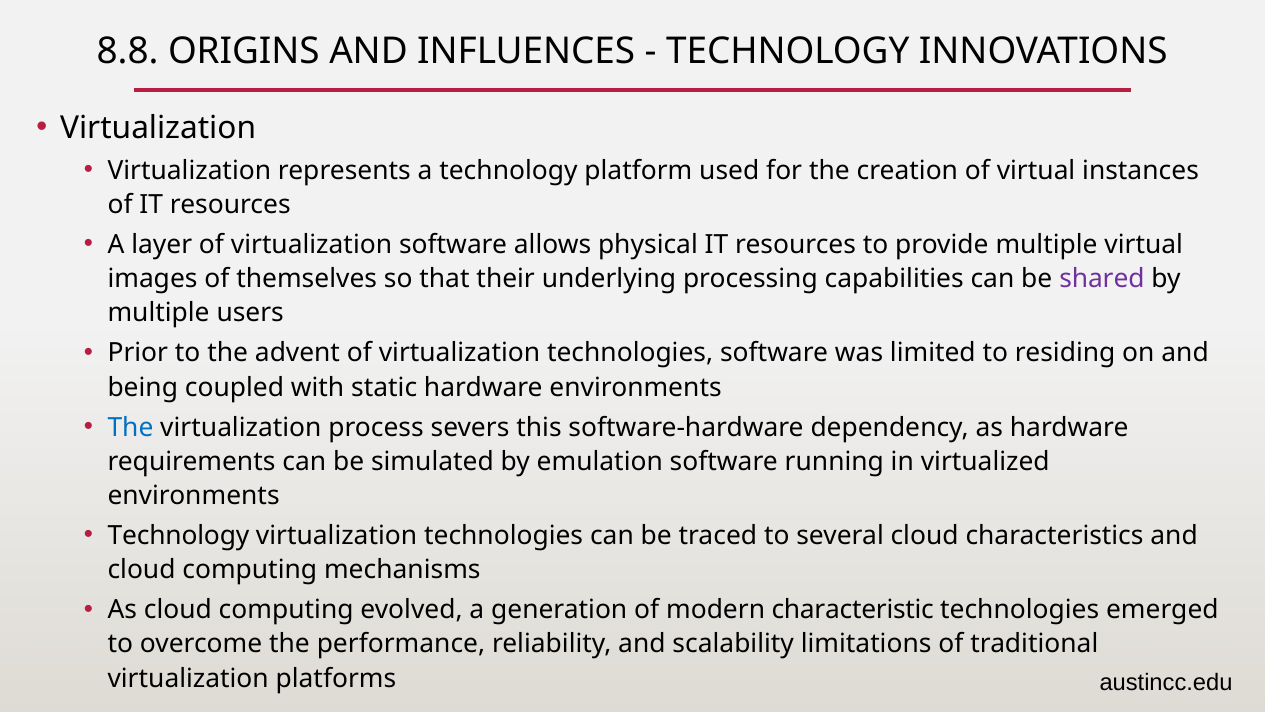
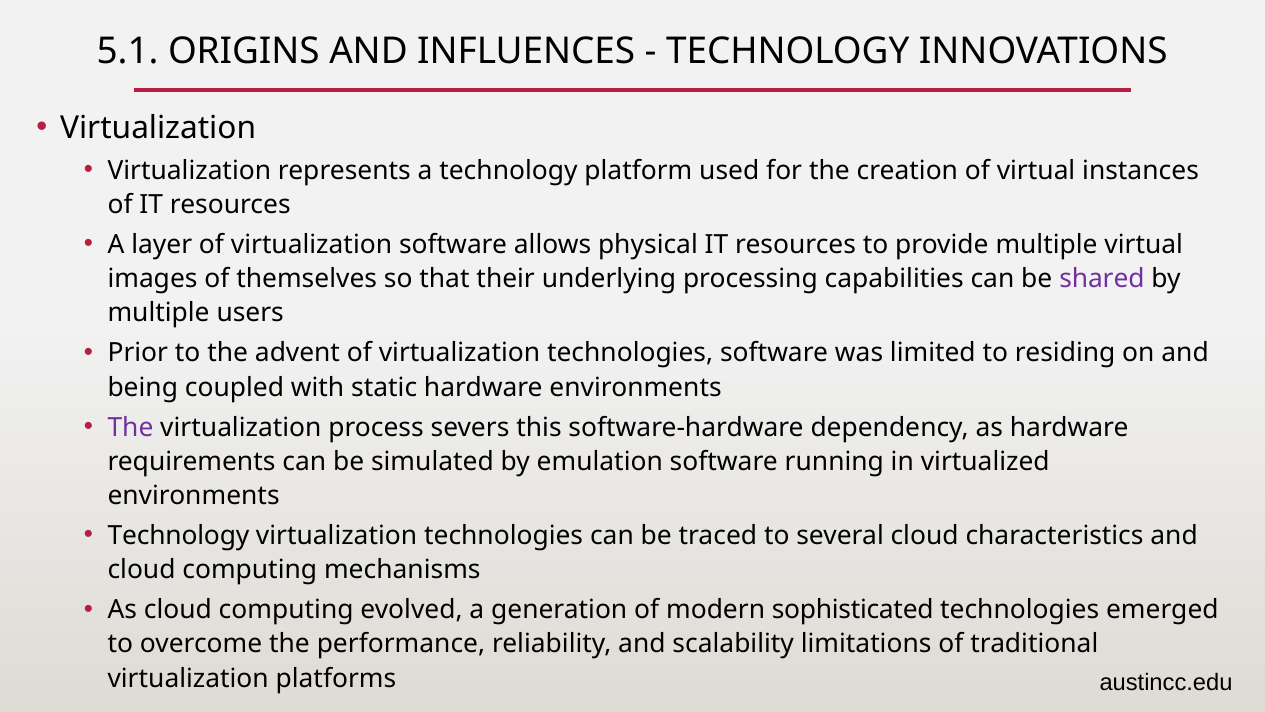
8.8: 8.8 -> 5.1
The at (130, 427) colour: blue -> purple
characteristic: characteristic -> sophisticated
